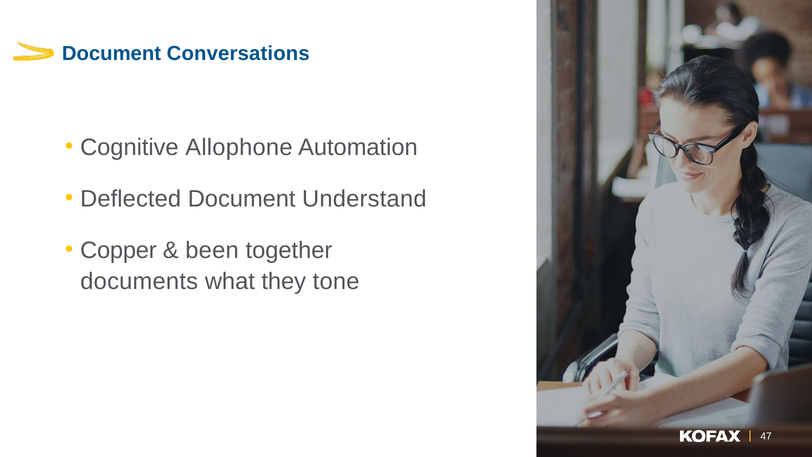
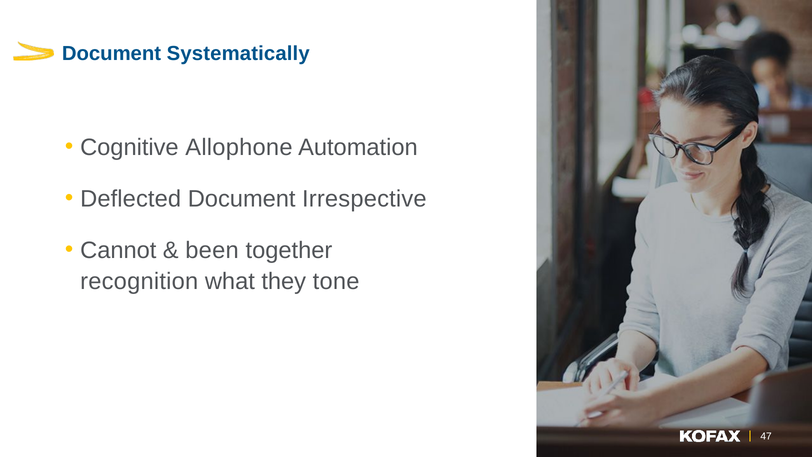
Conversations: Conversations -> Systematically
Understand: Understand -> Irrespective
Copper: Copper -> Cannot
documents: documents -> recognition
